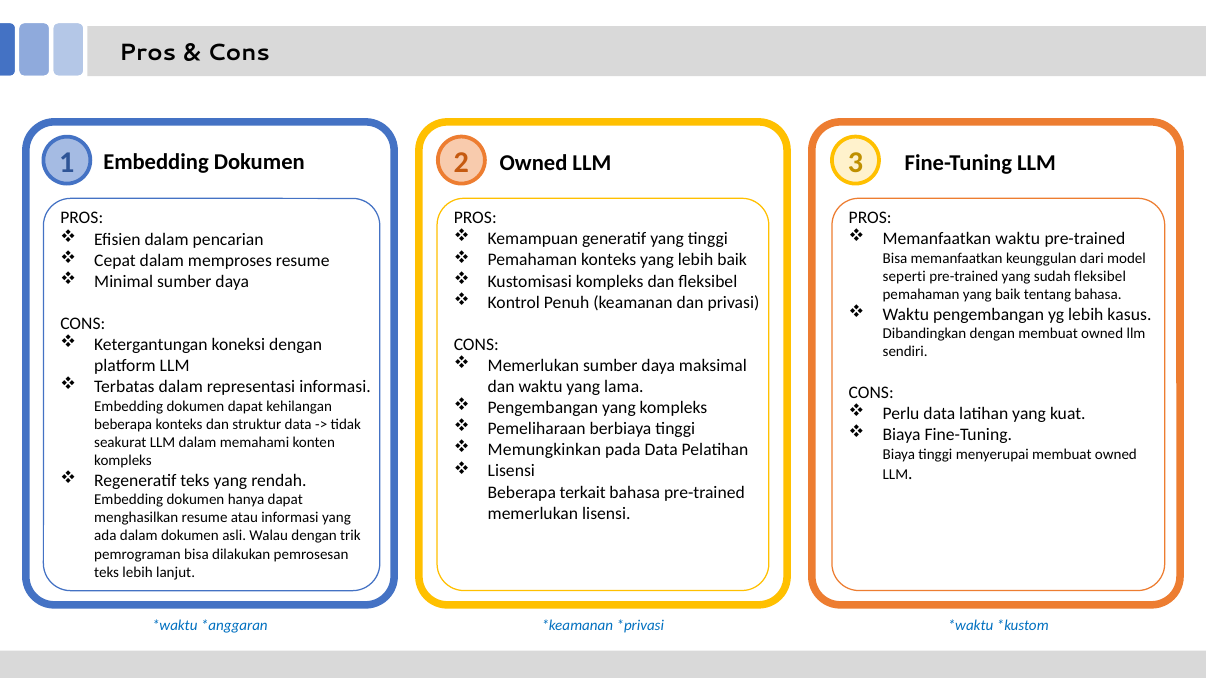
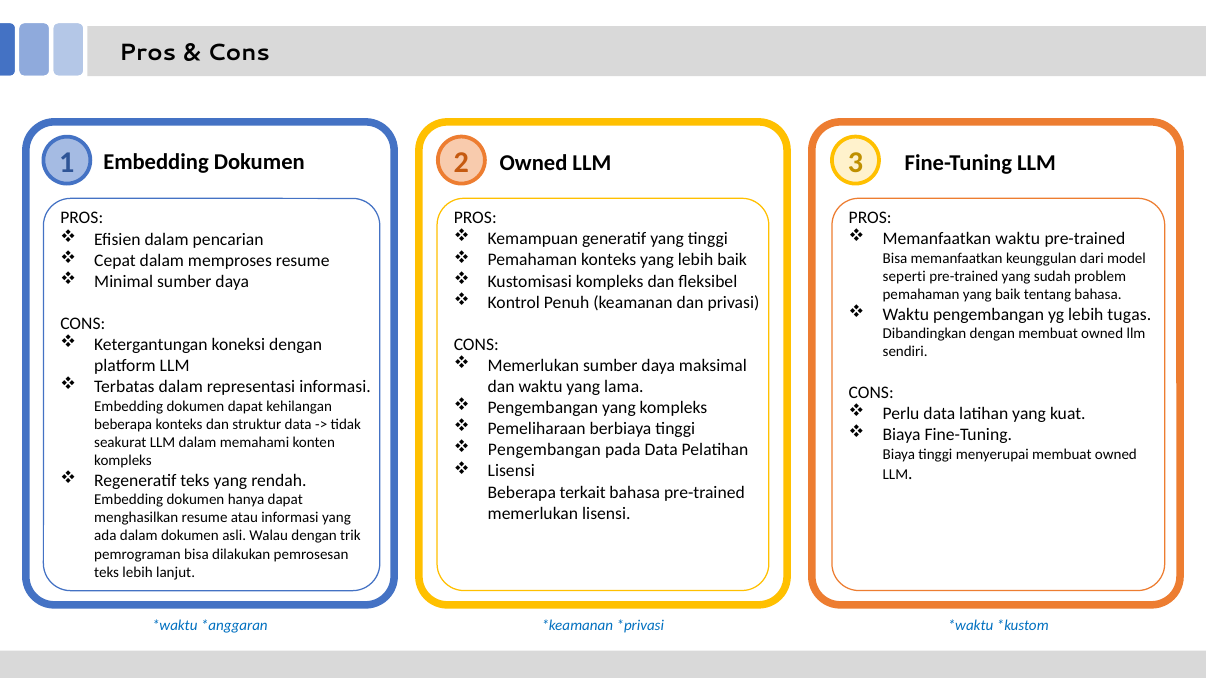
sudah fleksibel: fleksibel -> problem
kasus: kasus -> tugas
Memungkinkan at (544, 450): Memungkinkan -> Pengembangan
